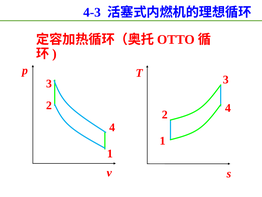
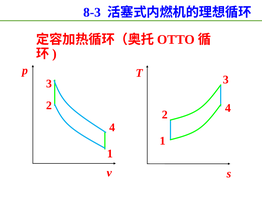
4-3: 4-3 -> 8-3
